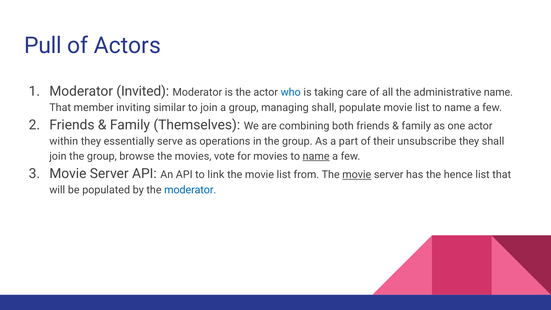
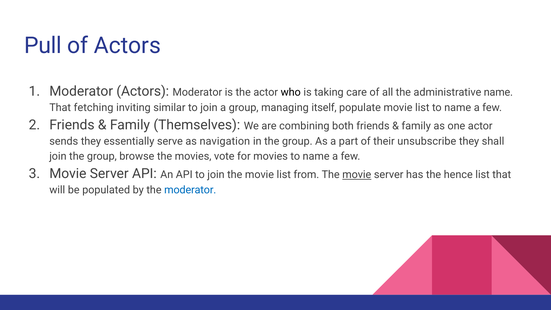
Moderator Invited: Invited -> Actors
who colour: blue -> black
member: member -> fetching
managing shall: shall -> itself
within: within -> sends
operations: operations -> navigation
name at (316, 156) underline: present -> none
API to link: link -> join
